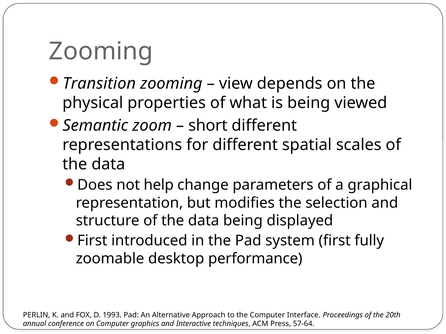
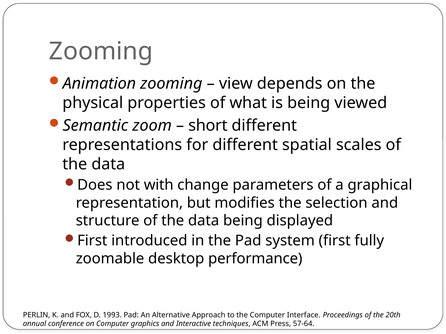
Transition: Transition -> Animation
help: help -> with
